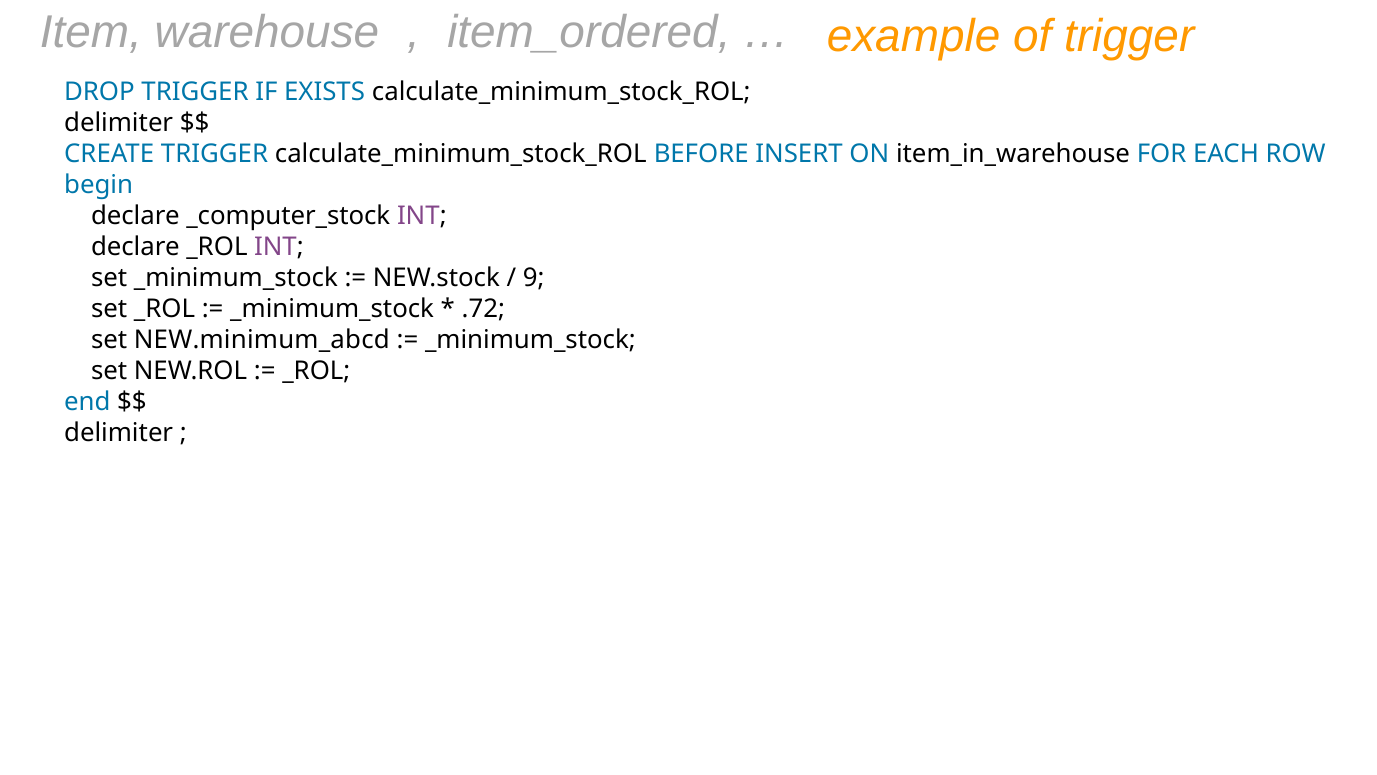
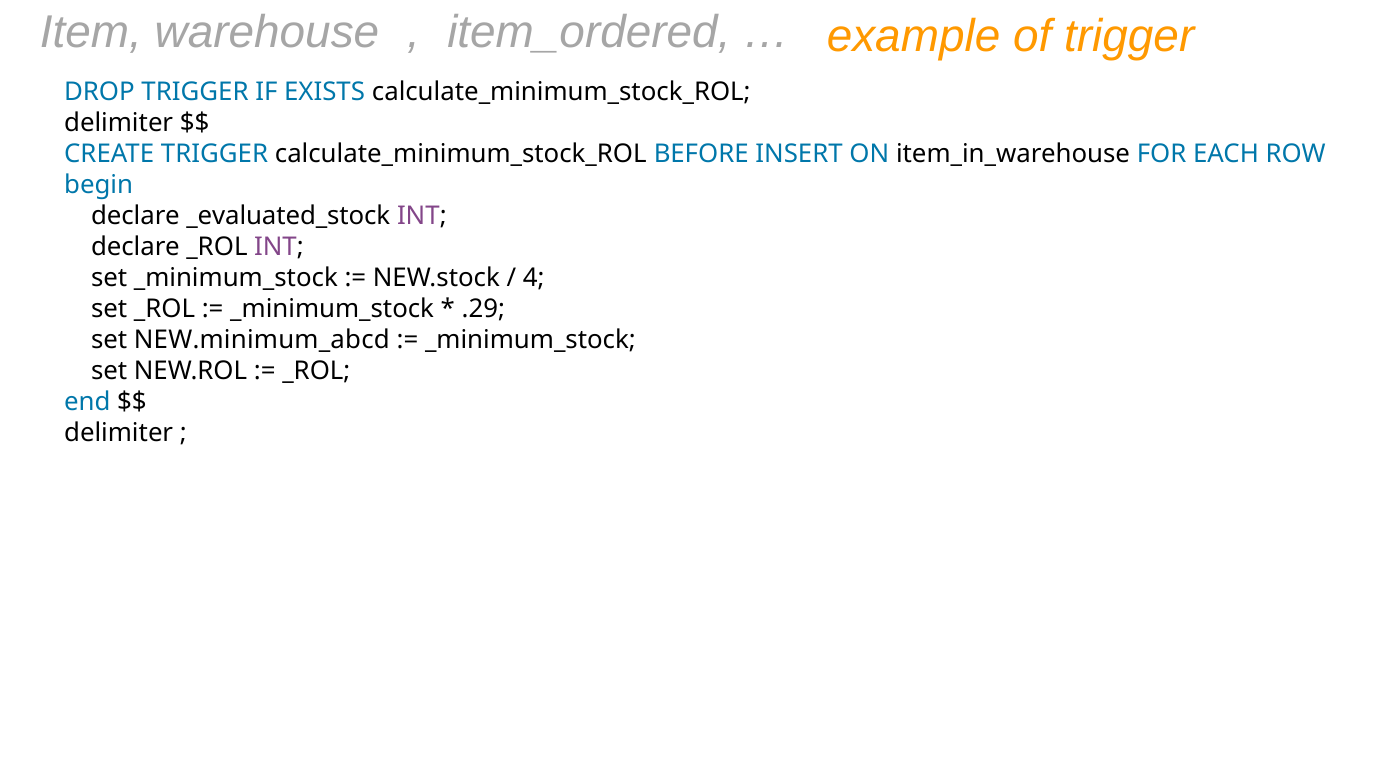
_computer_stock: _computer_stock -> _evaluated_stock
9: 9 -> 4
.72: .72 -> .29
